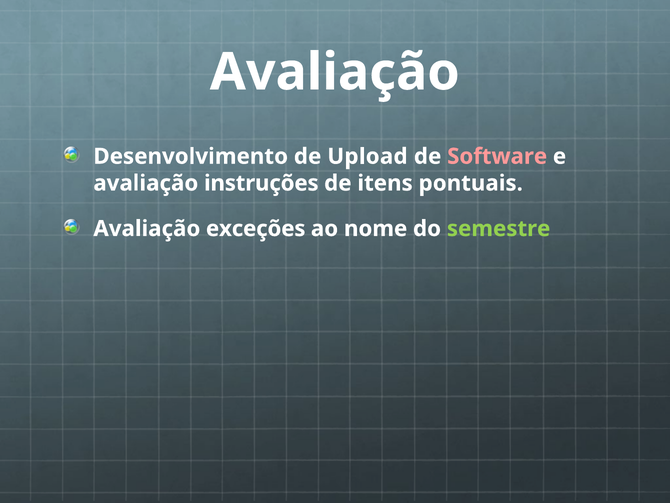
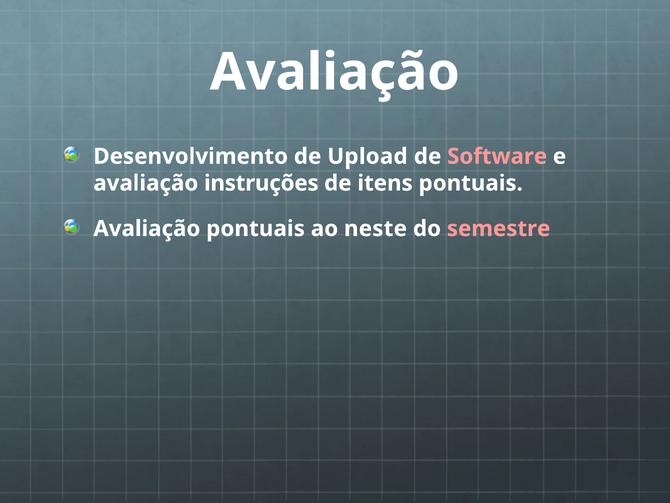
Avaliação exceções: exceções -> pontuais
nome: nome -> neste
semestre colour: light green -> pink
